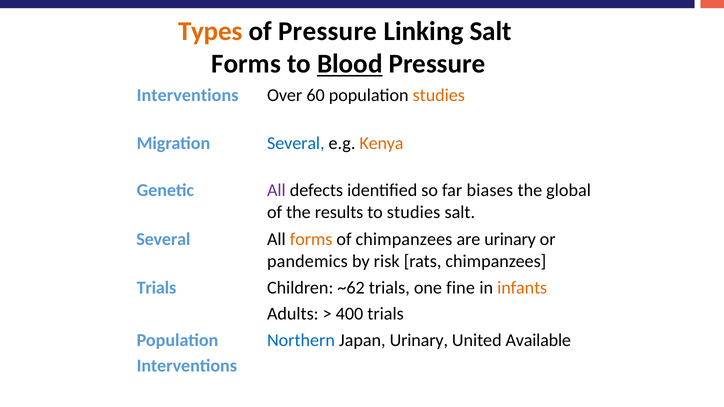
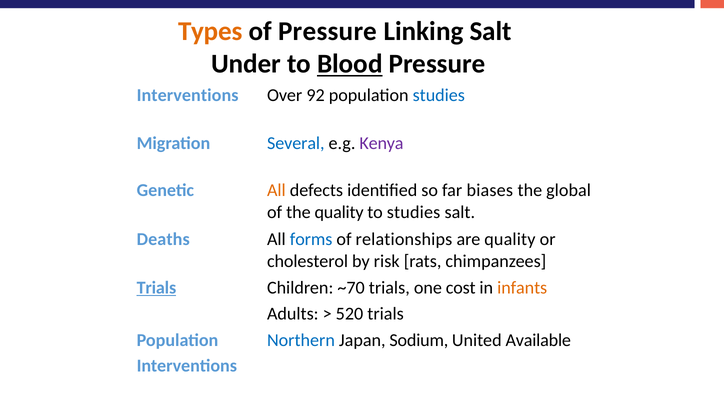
Forms at (246, 64): Forms -> Under
60: 60 -> 92
studies at (439, 95) colour: orange -> blue
Kenya colour: orange -> purple
All at (276, 190) colour: purple -> orange
the results: results -> quality
Several at (163, 239): Several -> Deaths
forms at (311, 239) colour: orange -> blue
of chimpanzees: chimpanzees -> relationships
are urinary: urinary -> quality
pandemics: pandemics -> cholesterol
Trials at (156, 288) underline: none -> present
~62: ~62 -> ~70
fine: fine -> cost
400: 400 -> 520
Japan Urinary: Urinary -> Sodium
